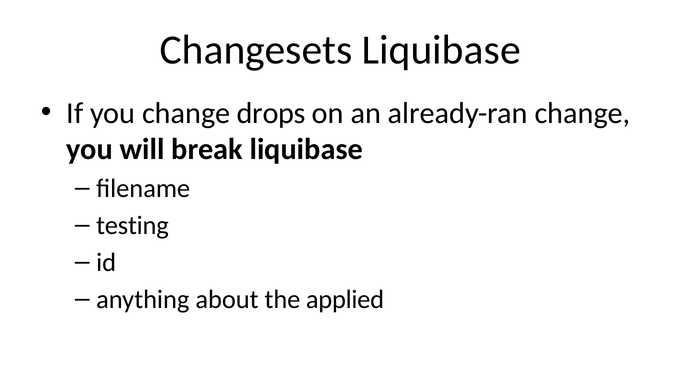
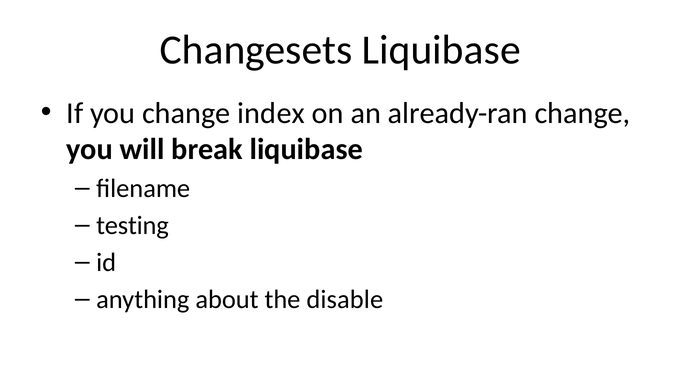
drops: drops -> index
applied: applied -> disable
